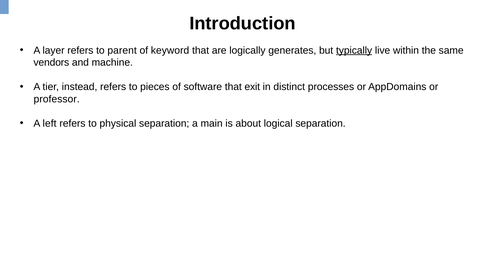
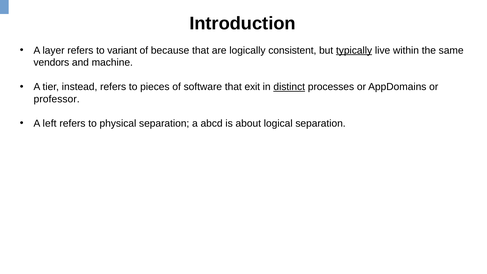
parent: parent -> variant
keyword: keyword -> because
generates: generates -> consistent
distinct underline: none -> present
main: main -> abcd
